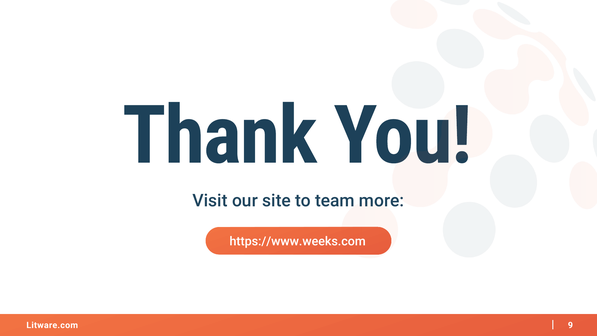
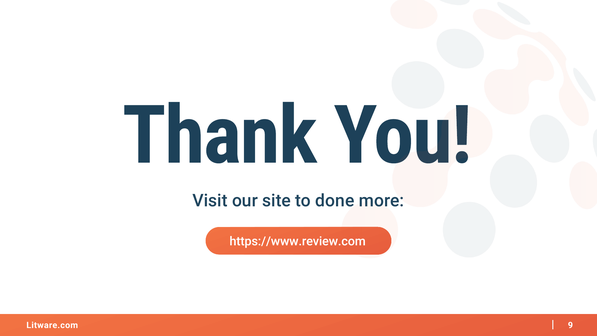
team: team -> done
https://www.weeks.com: https://www.weeks.com -> https://www.review.com
